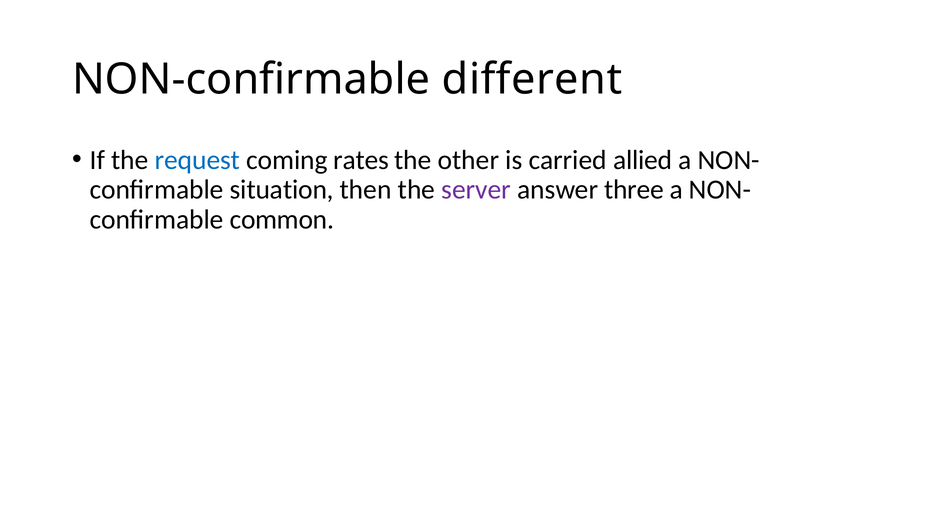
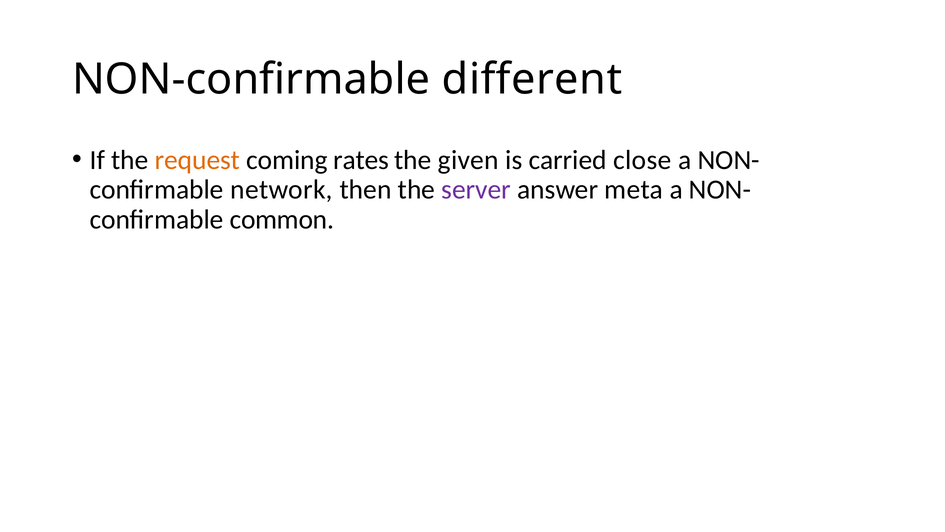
request colour: blue -> orange
other: other -> given
allied: allied -> close
situation: situation -> network
three: three -> meta
